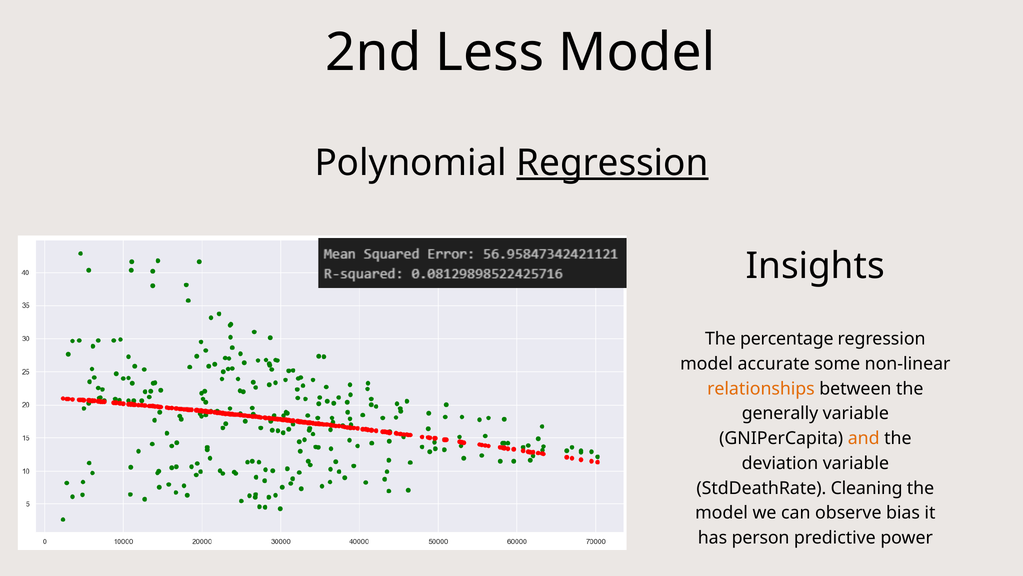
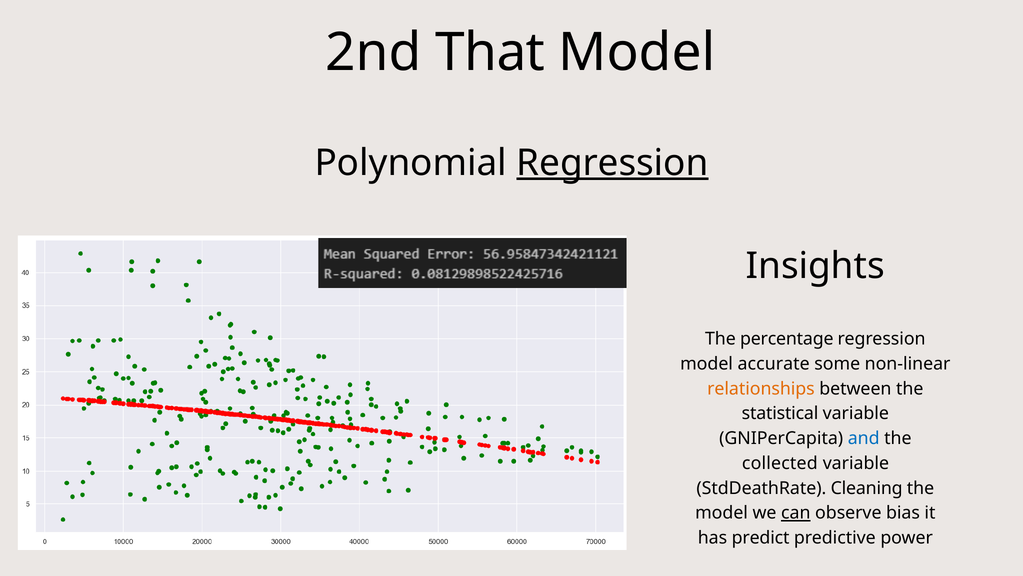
Less: Less -> That
generally: generally -> statistical
and colour: orange -> blue
deviation: deviation -> collected
can underline: none -> present
person: person -> predict
